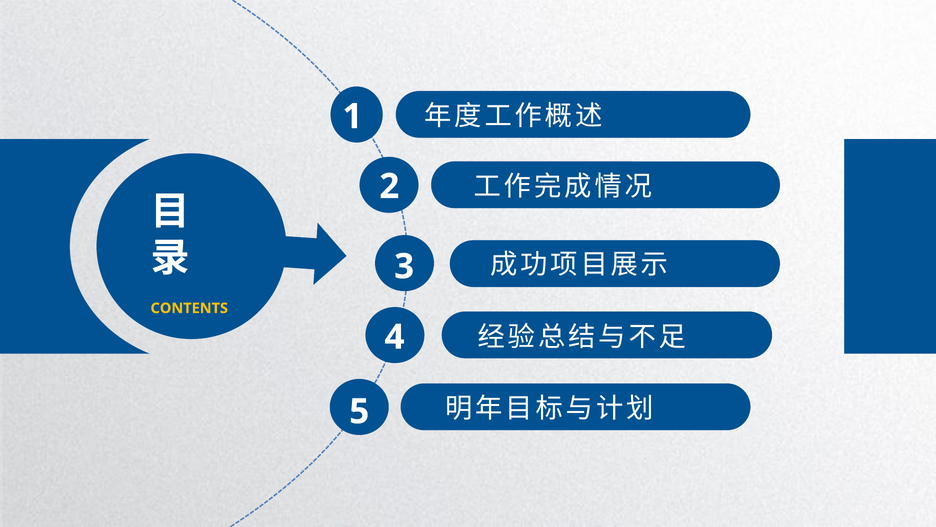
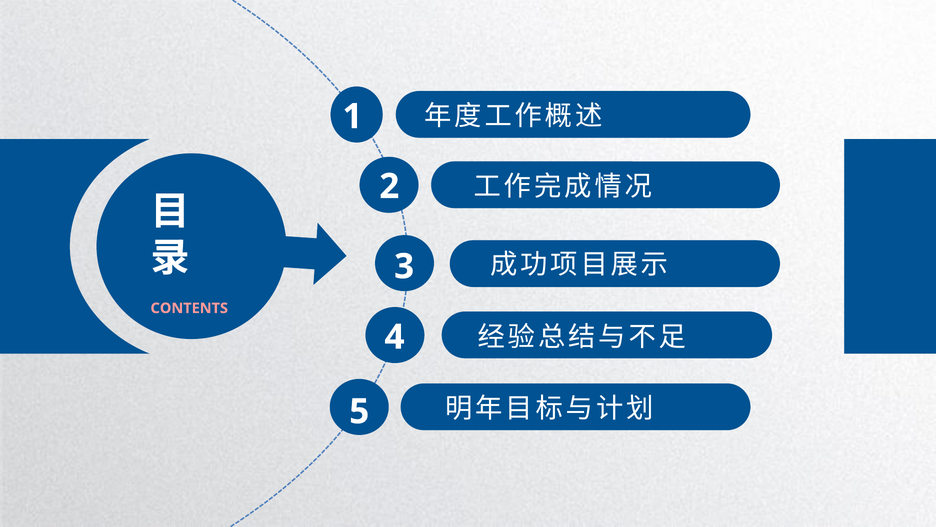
CONTENTS colour: yellow -> pink
